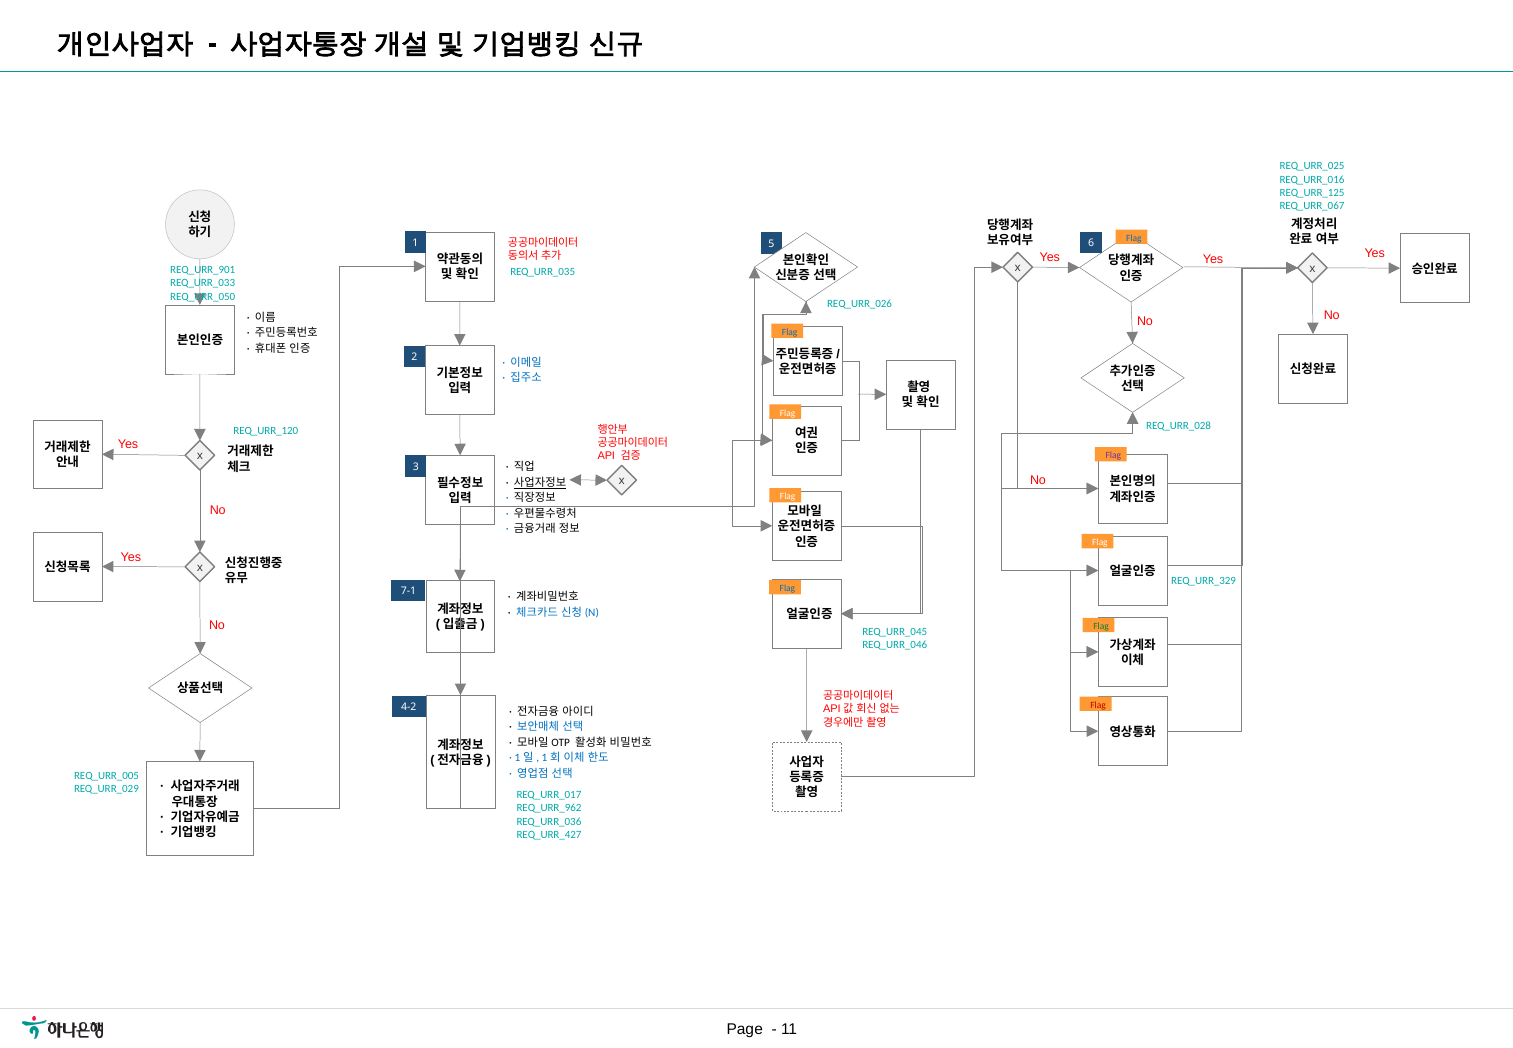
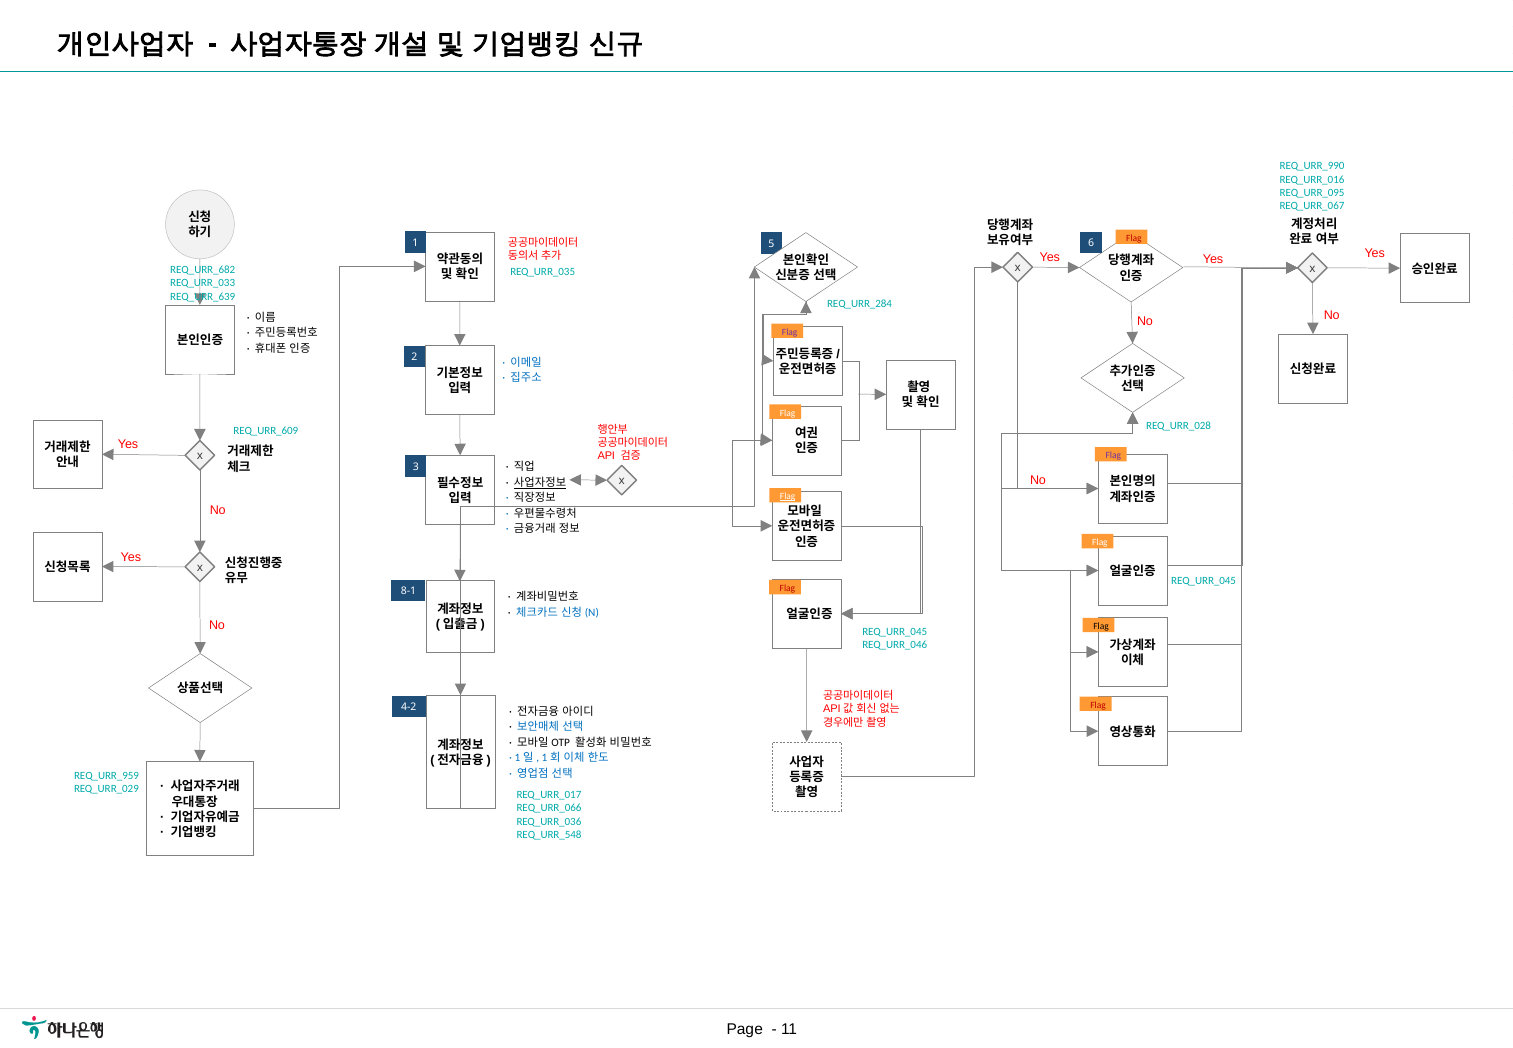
REQ_URR_025 at (1312, 166): REQ_URR_025 -> REQ_URR_990
REQ_URR_125: REQ_URR_125 -> REQ_URR_095
Flag at (1134, 238) colour: blue -> red
REQ_URR_901: REQ_URR_901 -> REQ_URR_682
REQ_URR_050: REQ_URR_050 -> REQ_URR_639
REQ_URR_026 at (860, 304): REQ_URR_026 -> REQ_URR_284
Flag at (790, 332) colour: blue -> purple
REQ_URR_120: REQ_URR_120 -> REQ_URR_609
Flag at (788, 496) underline: none -> present
REQ_URR_329 at (1204, 580): REQ_URR_329 -> REQ_URR_045
Flag at (787, 588) colour: blue -> red
7-1: 7-1 -> 8-1
Flag at (1101, 626) colour: green -> black
REQ_URR_005: REQ_URR_005 -> REQ_URR_959
REQ_URR_962: REQ_URR_962 -> REQ_URR_066
REQ_URR_427: REQ_URR_427 -> REQ_URR_548
